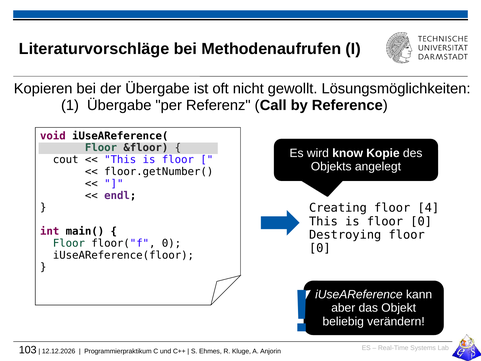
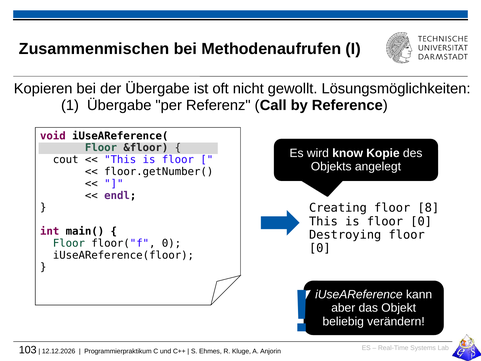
Literaturvorschläge: Literaturvorschläge -> Zusammenmischen
4: 4 -> 8
